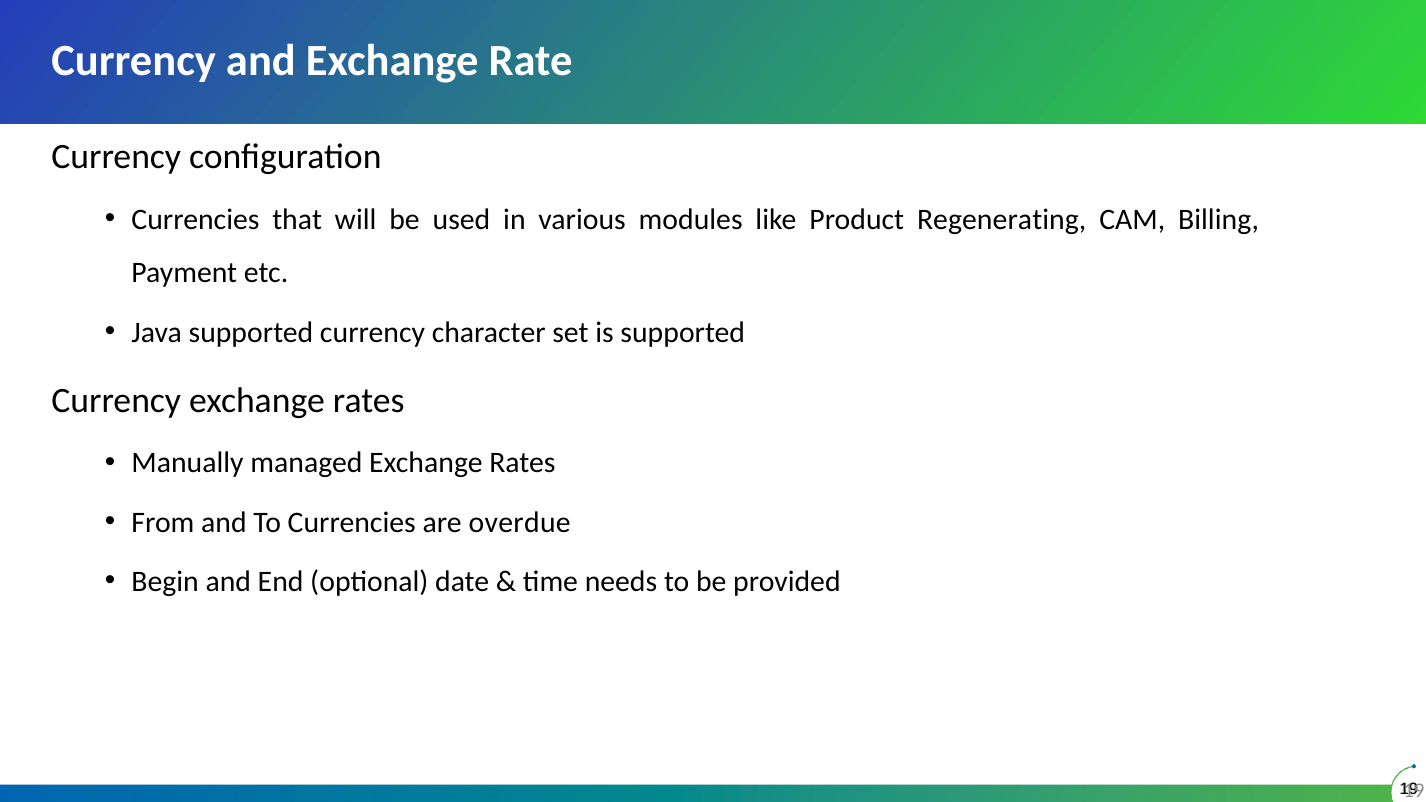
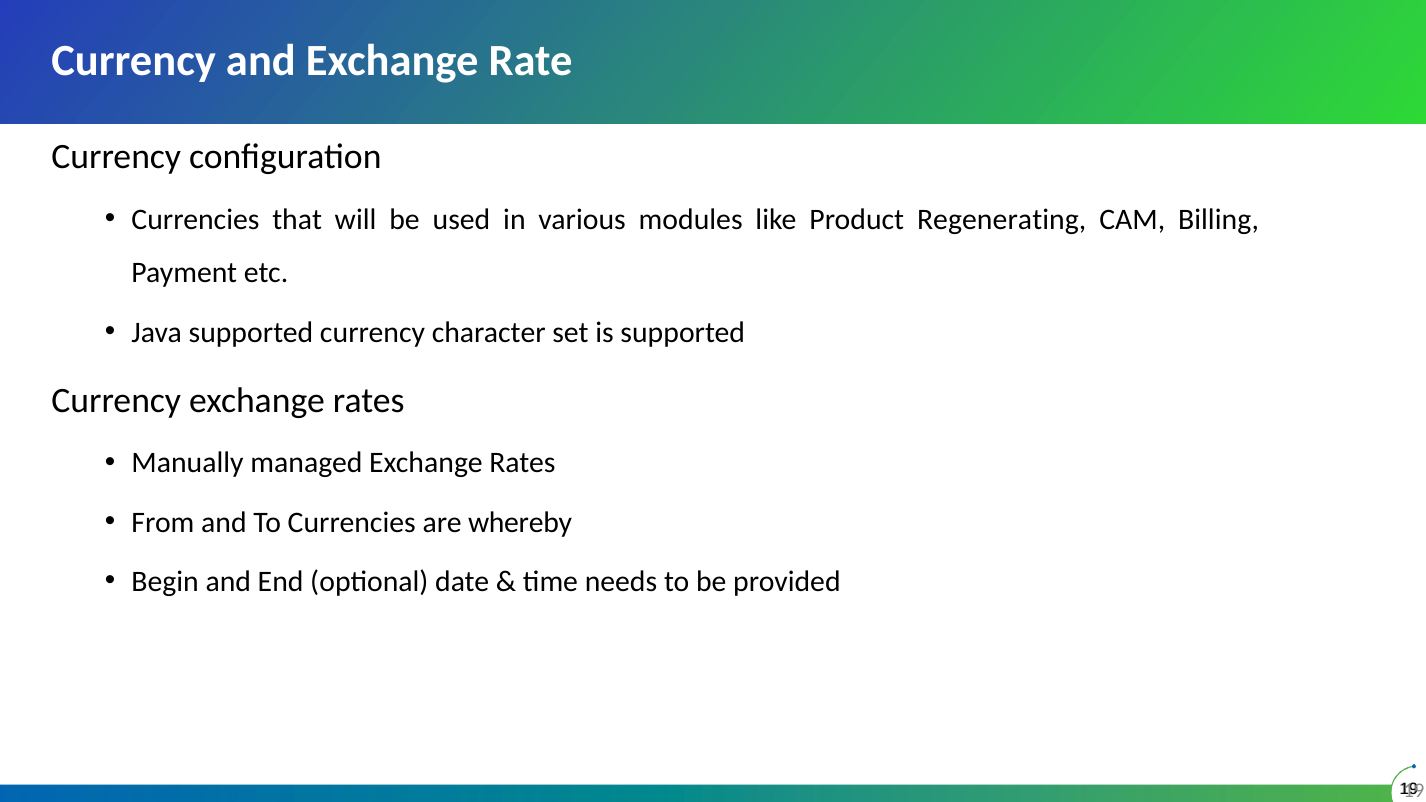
overdue: overdue -> whereby
